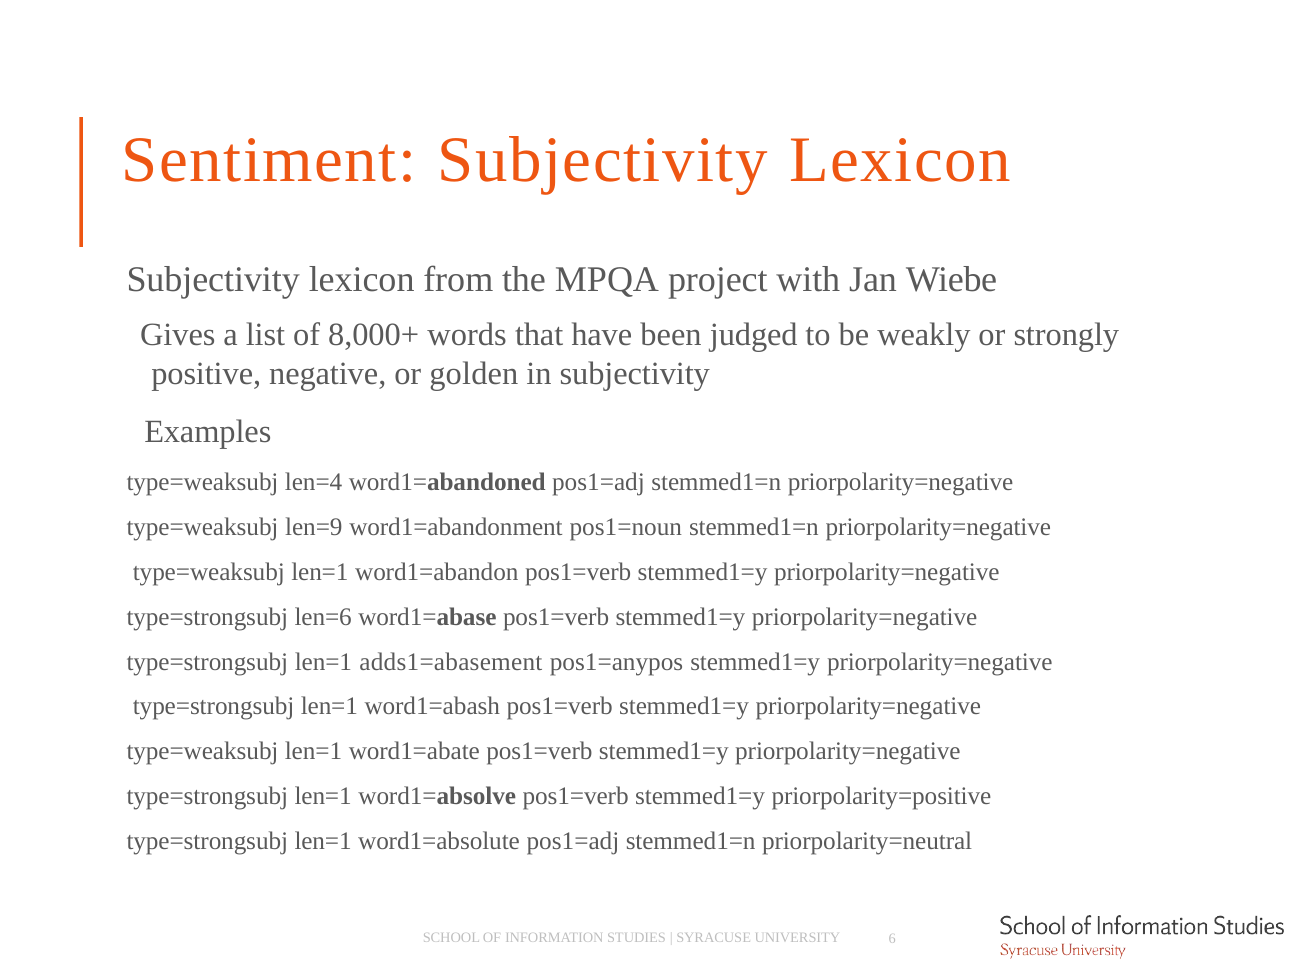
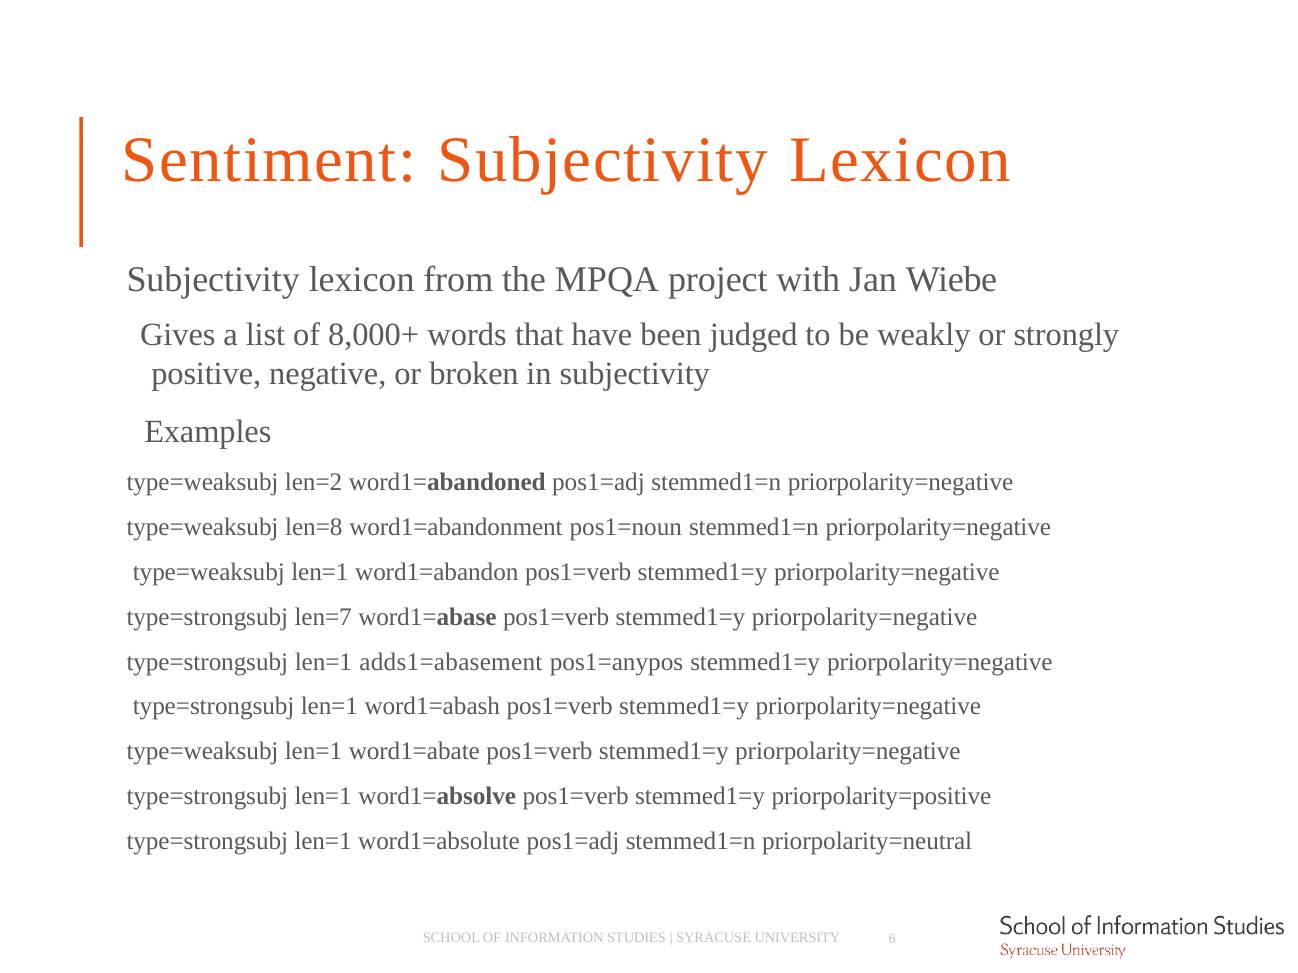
golden: golden -> broken
len=4: len=4 -> len=2
len=9: len=9 -> len=8
len=6: len=6 -> len=7
